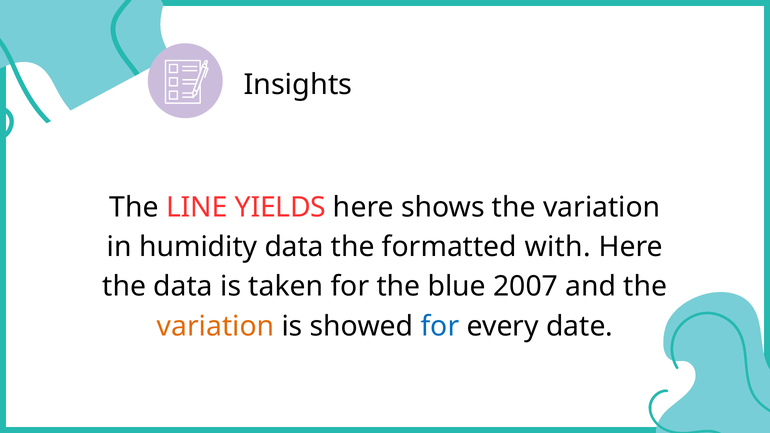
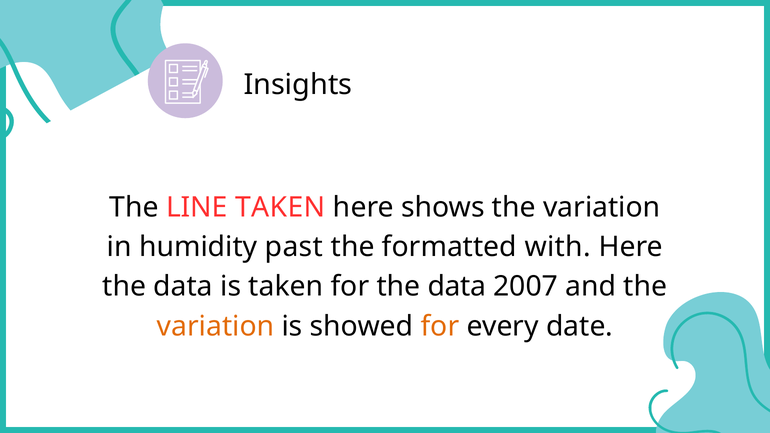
LINE YIELDS: YIELDS -> TAKEN
humidity data: data -> past
for the blue: blue -> data
for at (440, 326) colour: blue -> orange
